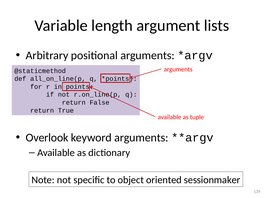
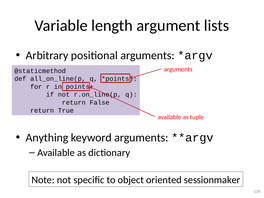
Overlook: Overlook -> Anything
